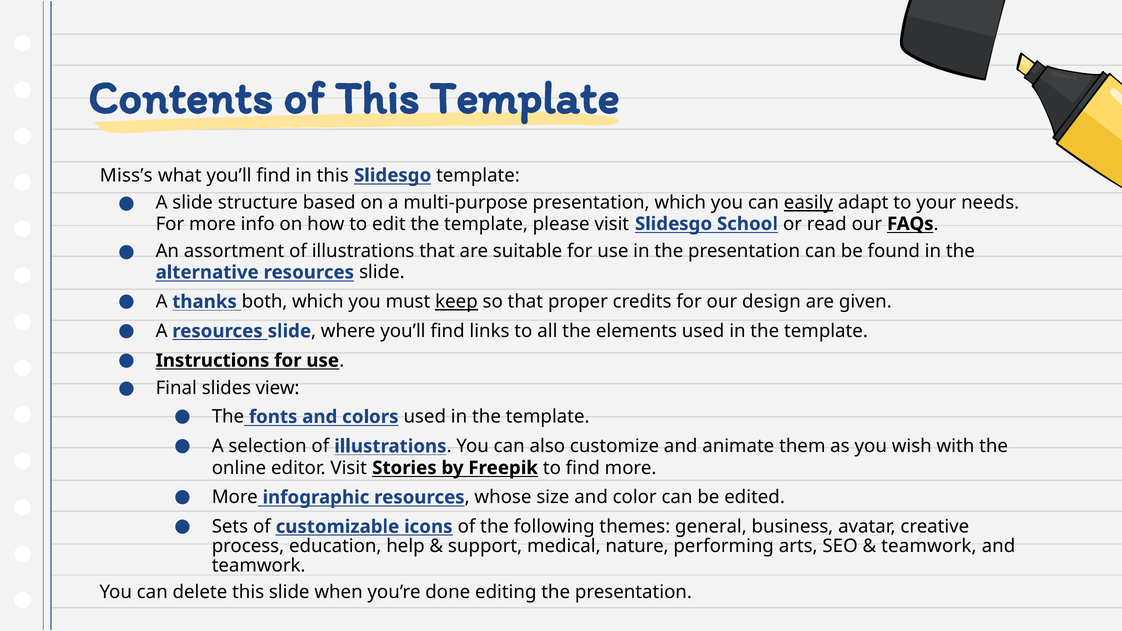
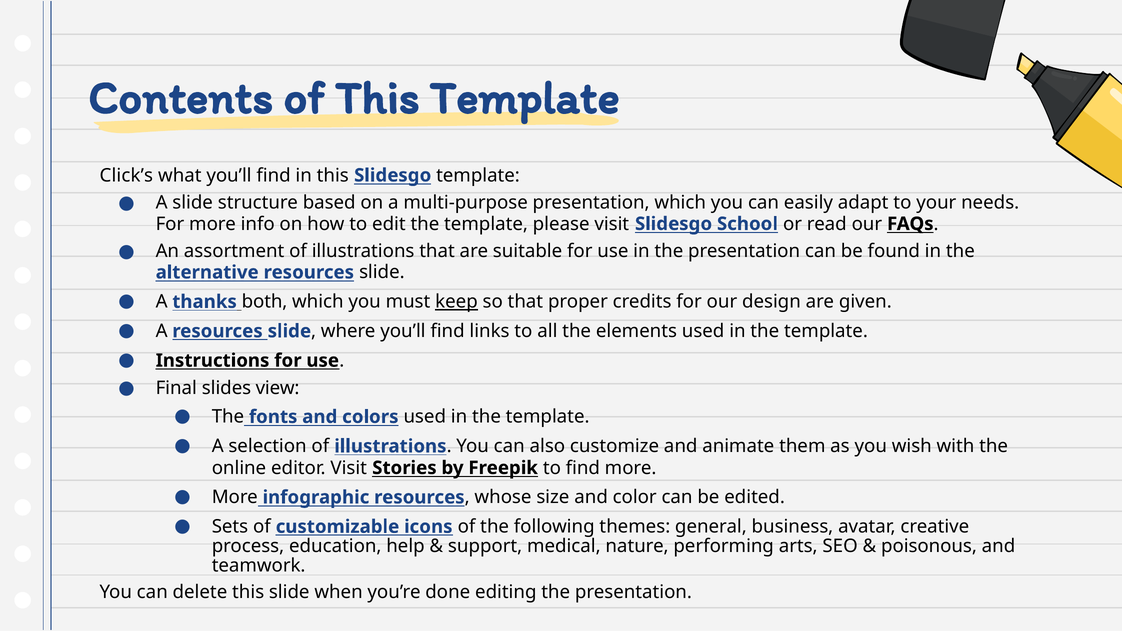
Miss’s: Miss’s -> Click’s
easily underline: present -> none
teamwork at (929, 546): teamwork -> poisonous
